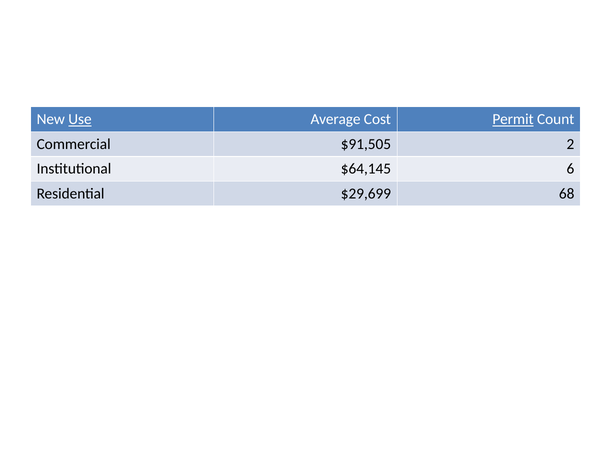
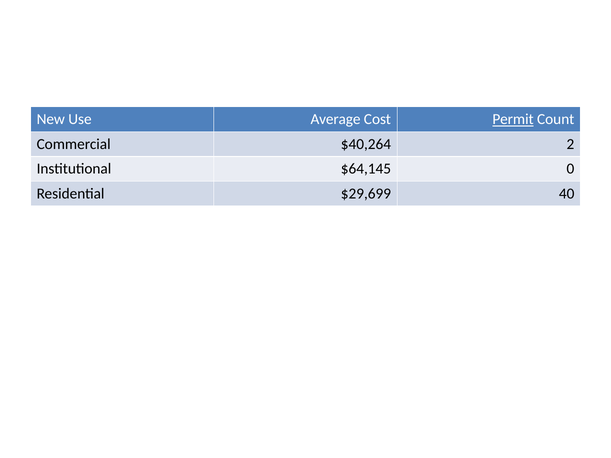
Use underline: present -> none
$91,505: $91,505 -> $40,264
6: 6 -> 0
68: 68 -> 40
